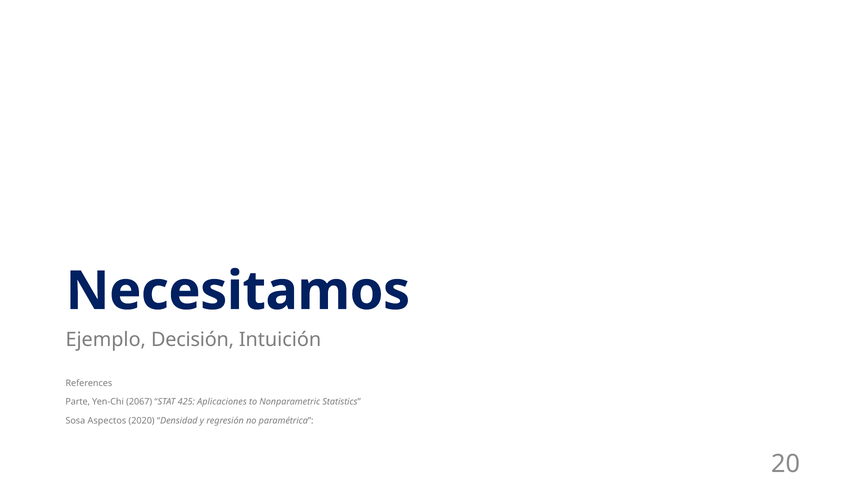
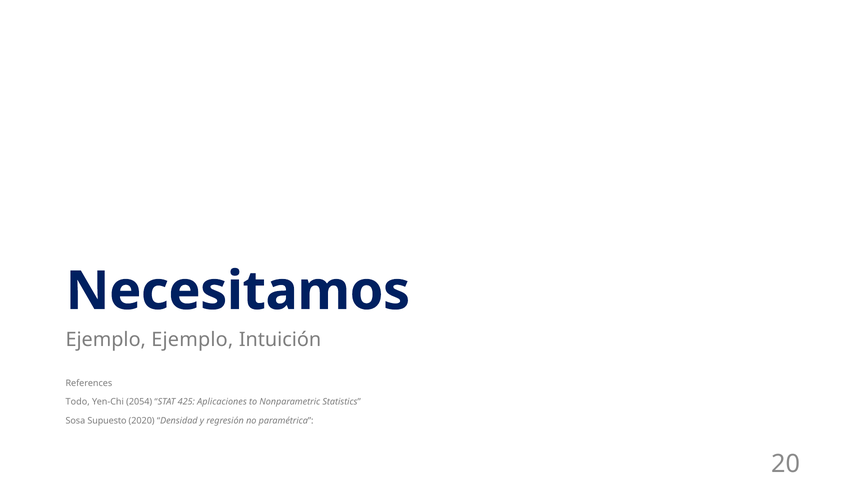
Ejemplo Decisión: Decisión -> Ejemplo
Parte: Parte -> Todo
2067: 2067 -> 2054
Aspectos: Aspectos -> Supuesto
